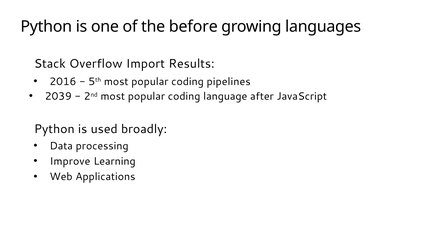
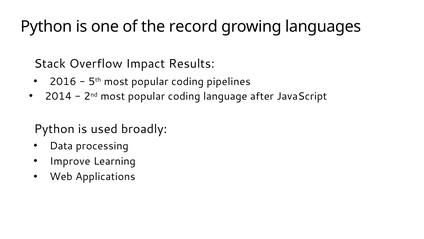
before: before -> record
Import: Import -> Impact
2039: 2039 -> 2014
